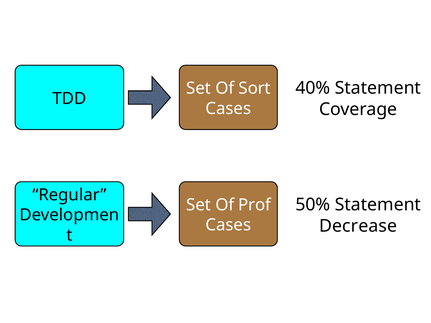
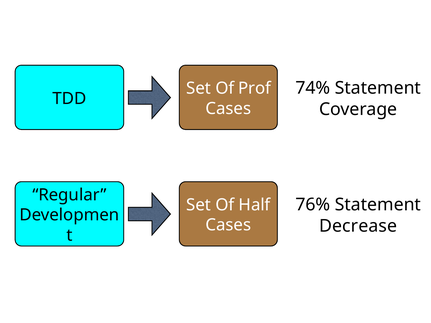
40%: 40% -> 74%
Sort: Sort -> Prof
50%: 50% -> 76%
Prof: Prof -> Half
